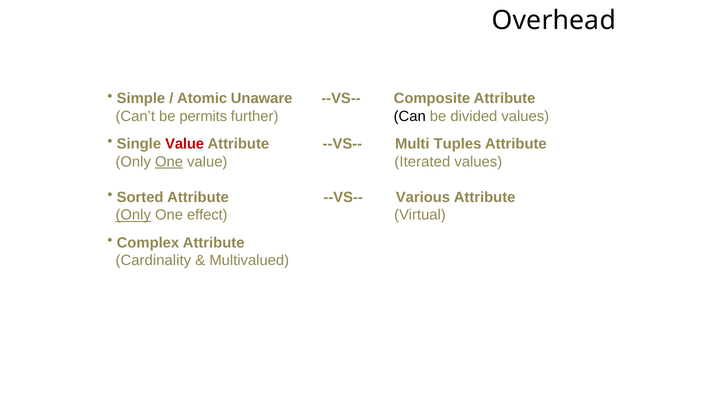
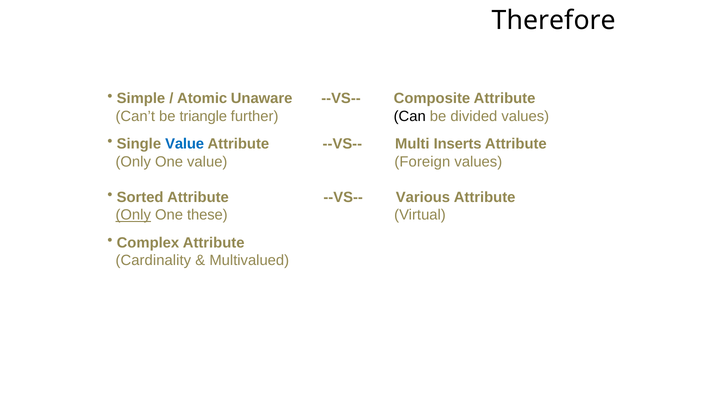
Overhead: Overhead -> Therefore
permits: permits -> triangle
Value at (185, 144) colour: red -> blue
Tuples: Tuples -> Inserts
One at (169, 161) underline: present -> none
Iterated: Iterated -> Foreign
effect: effect -> these
